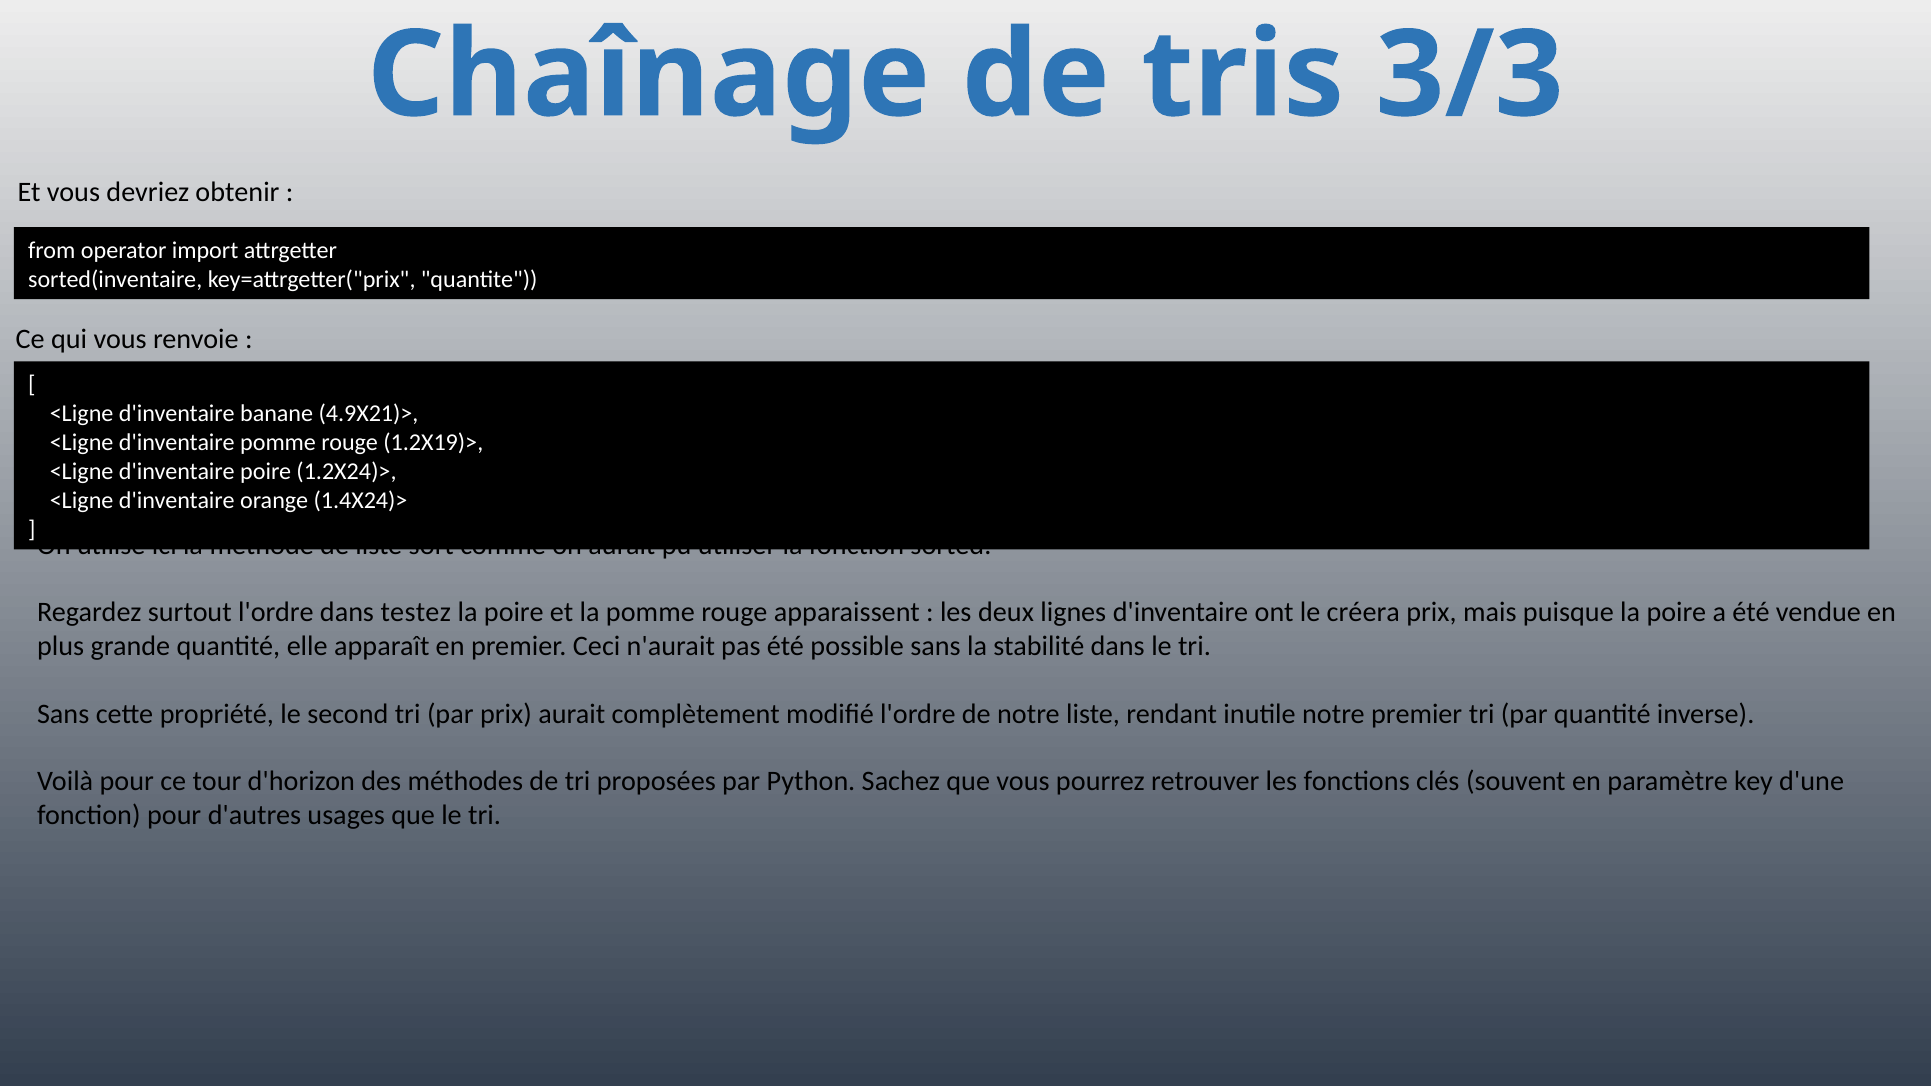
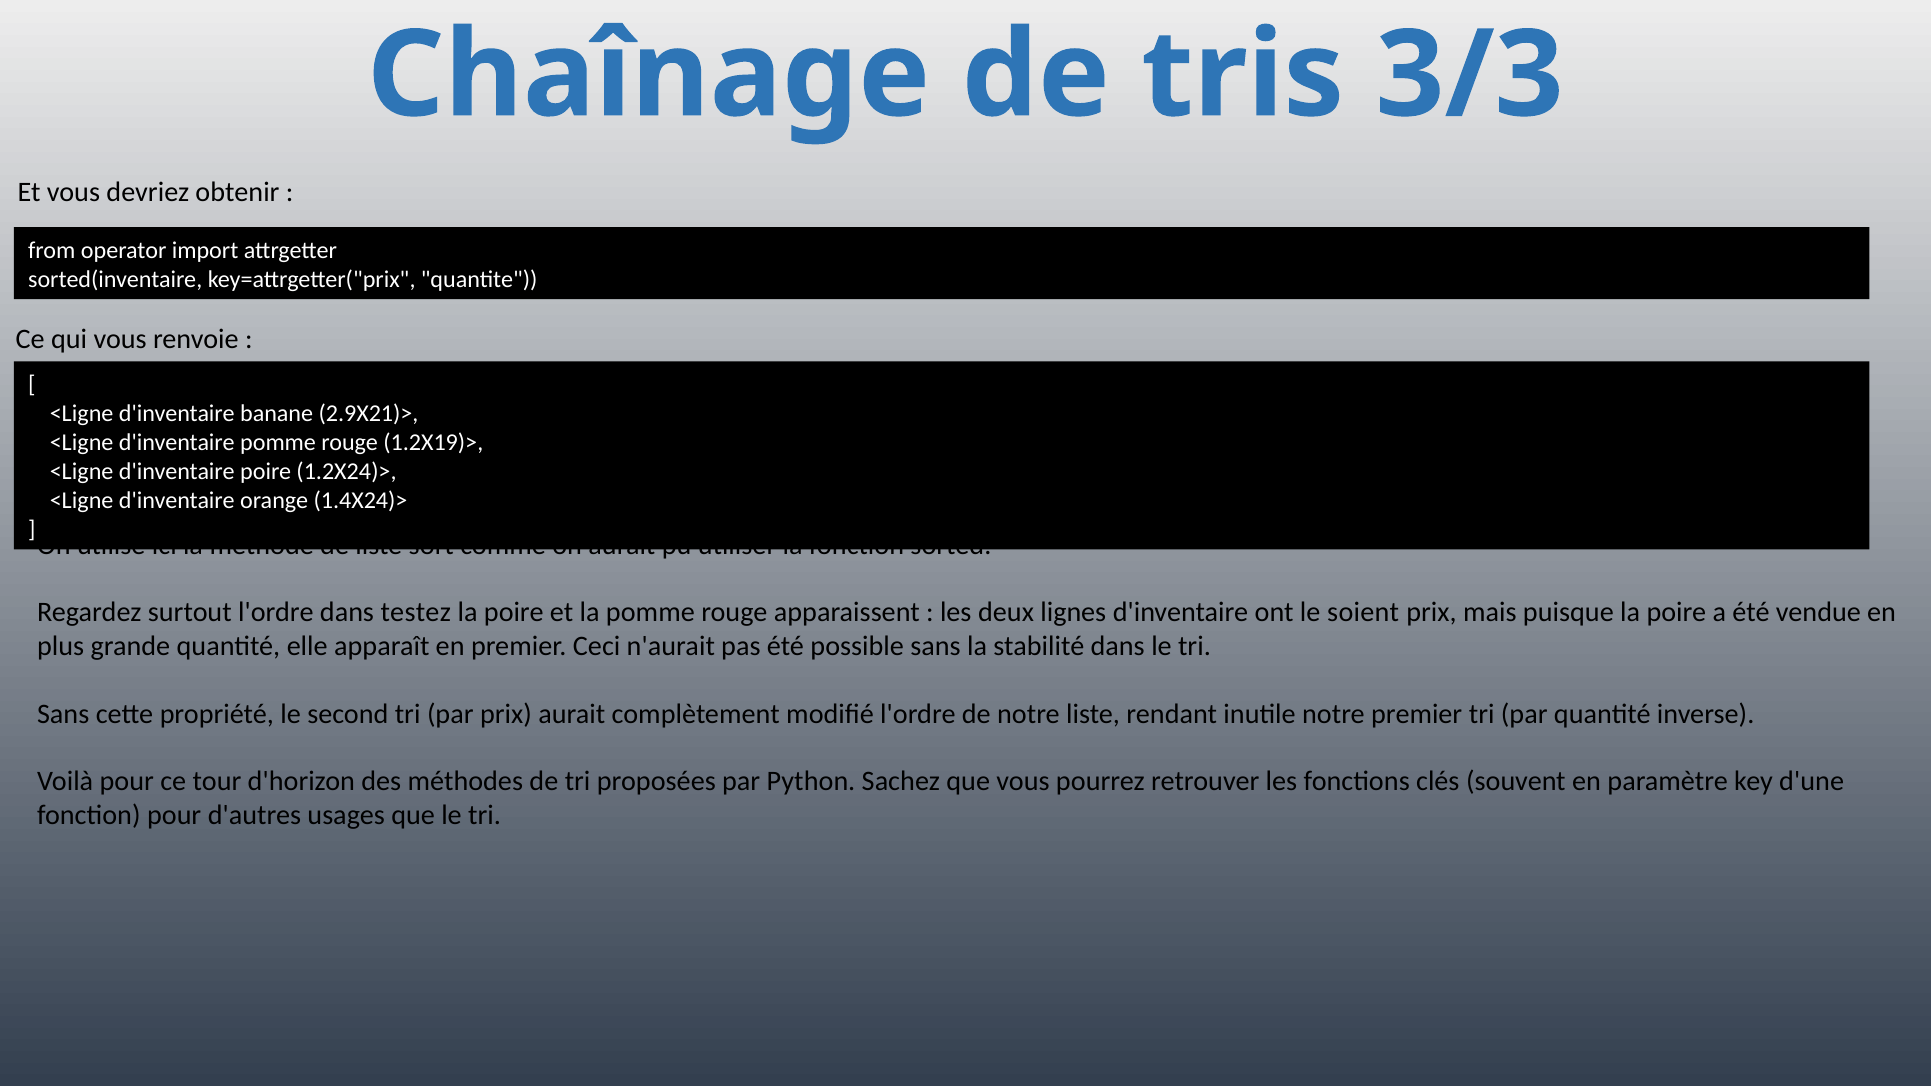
4.9X21)>: 4.9X21)> -> 2.9X21)>
créera: créera -> soient
